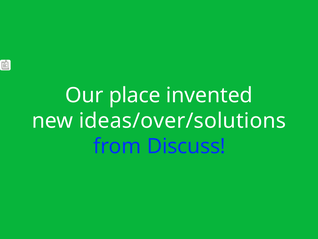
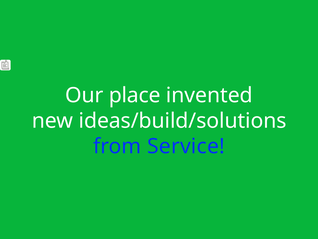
ideas/over/solutions: ideas/over/solutions -> ideas/build/solutions
Discuss: Discuss -> Service
